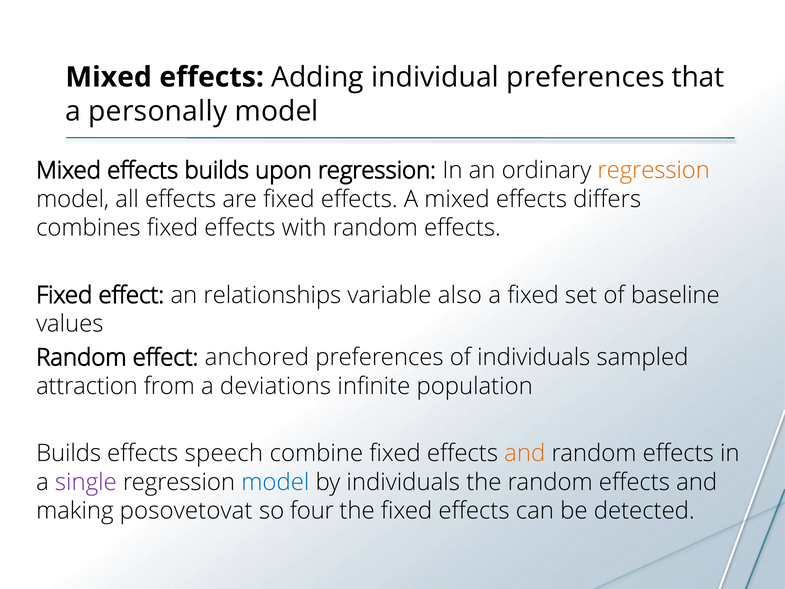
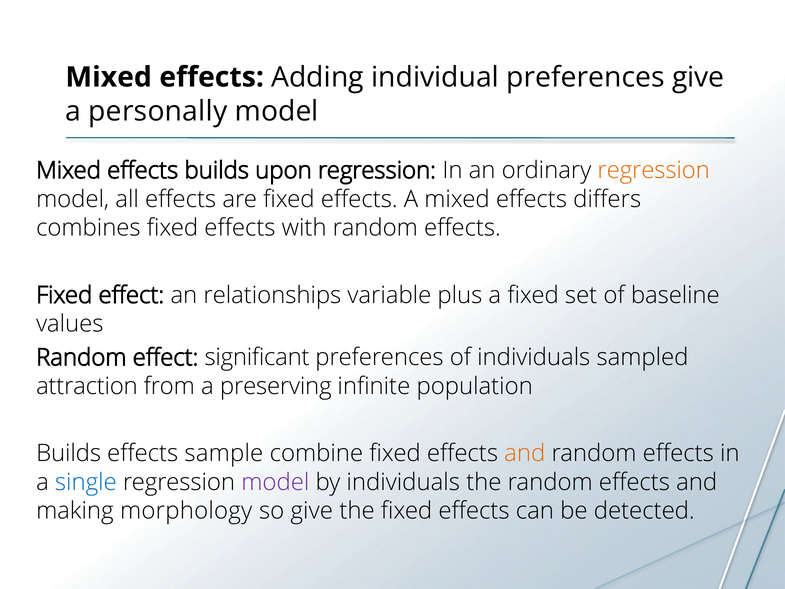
preferences that: that -> give
also: also -> plus
anchored: anchored -> significant
deviations: deviations -> preserving
speech: speech -> sample
single colour: purple -> blue
model at (275, 482) colour: blue -> purple
posovetovat: posovetovat -> morphology
so four: four -> give
